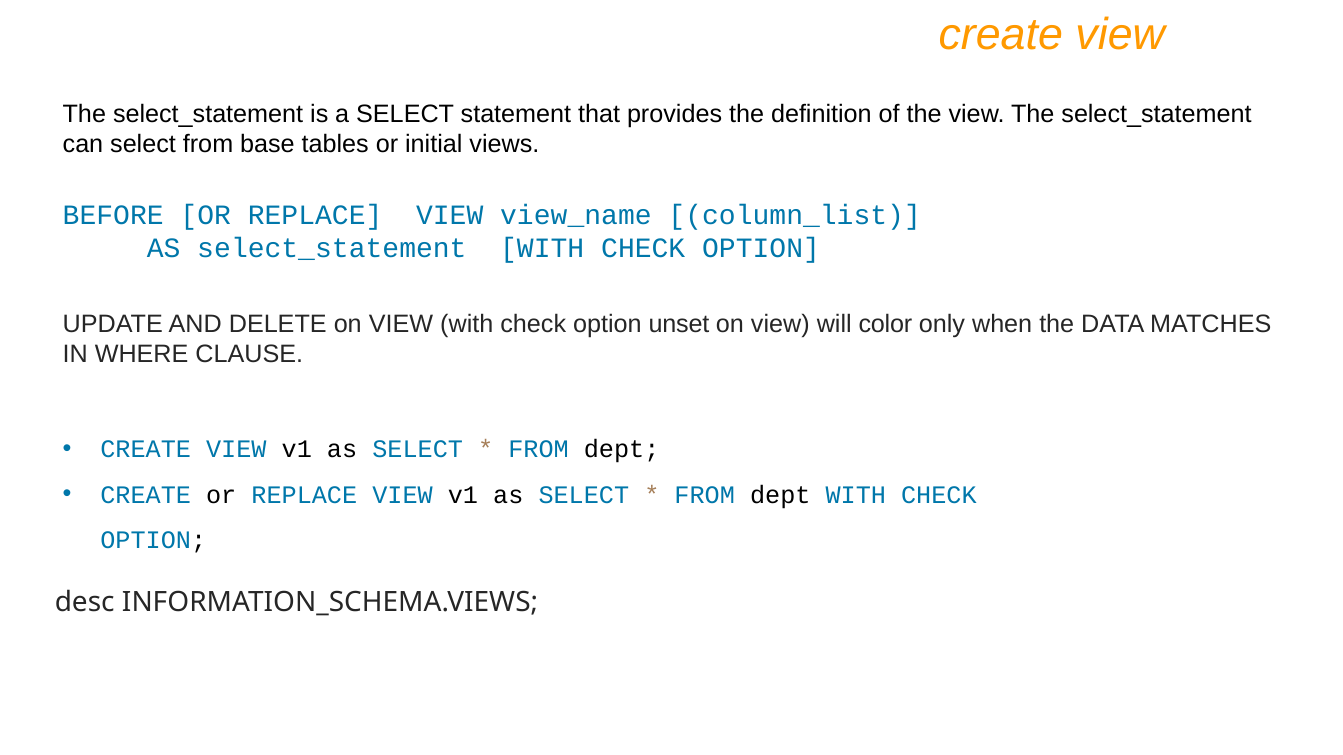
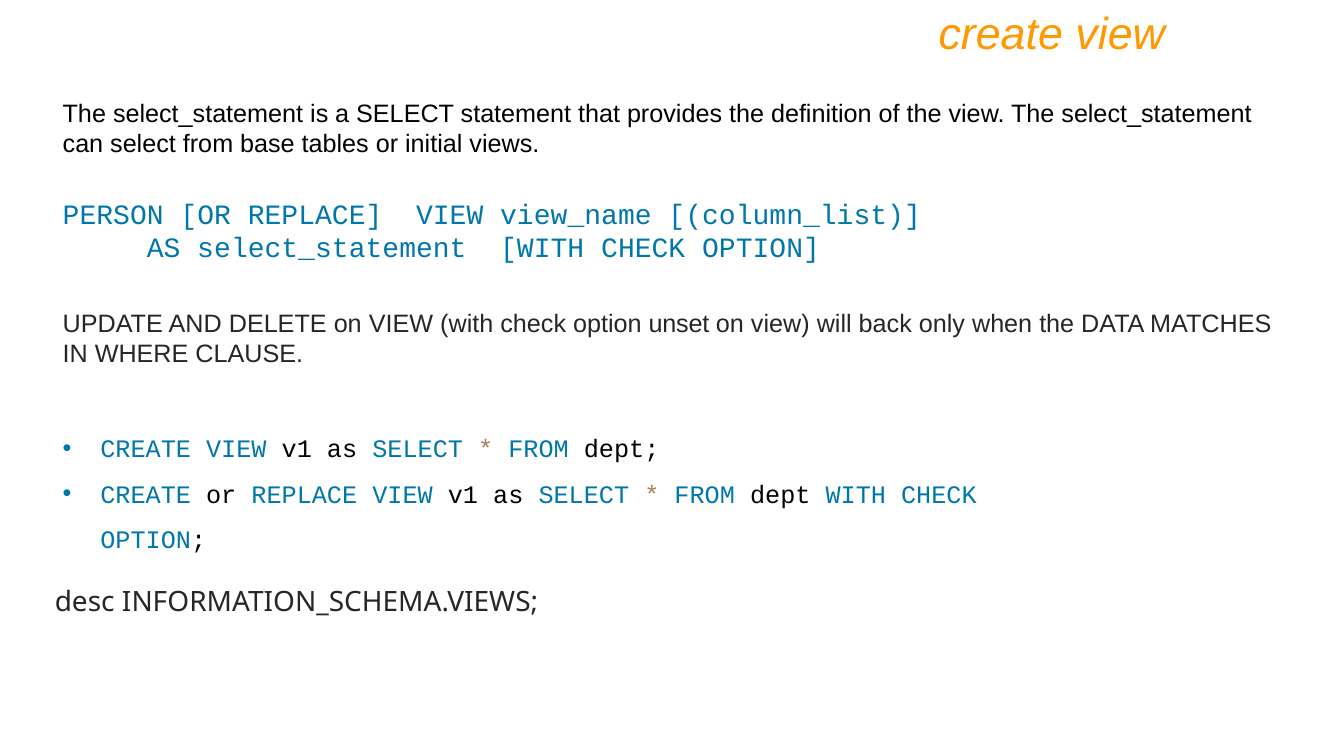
BEFORE: BEFORE -> PERSON
color: color -> back
